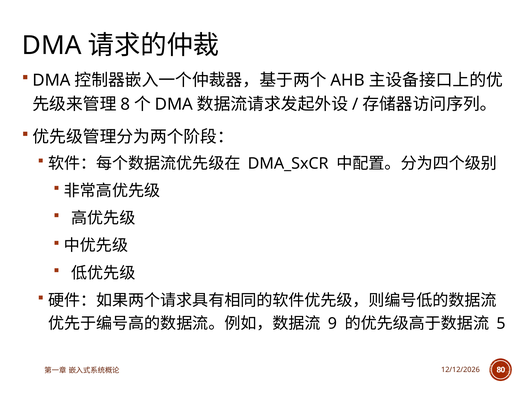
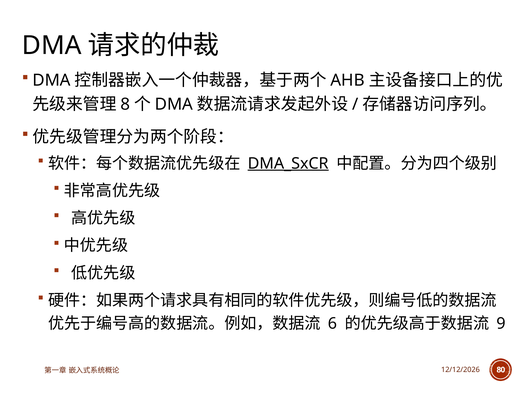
DMA_SxCR underline: none -> present
9: 9 -> 6
5: 5 -> 9
